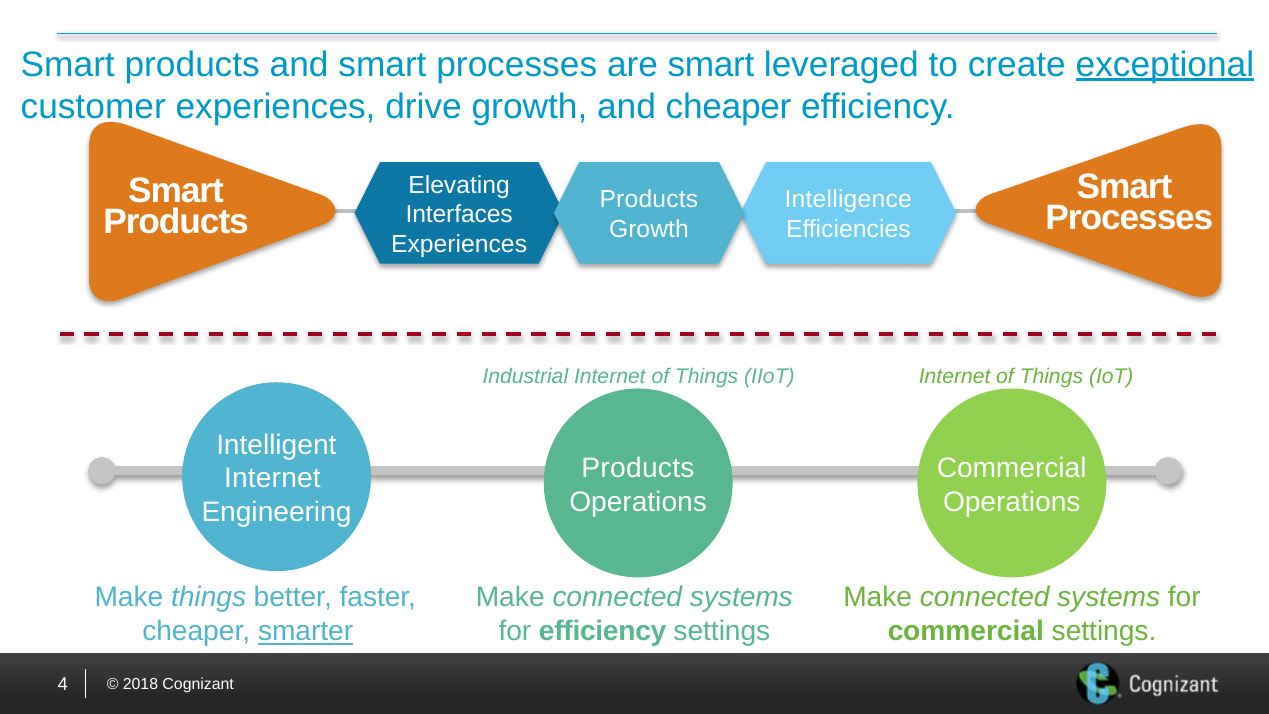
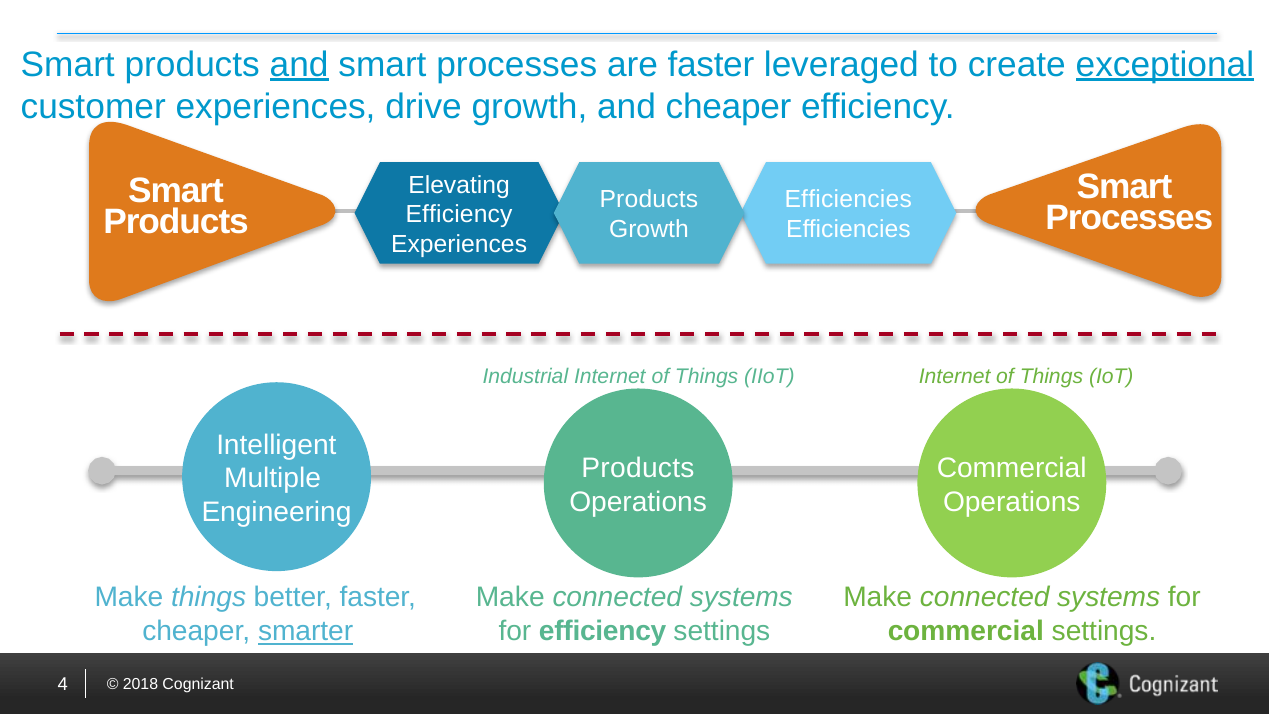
and at (299, 64) underline: none -> present
are smart: smart -> faster
Intelligence at (848, 200): Intelligence -> Efficiencies
Interfaces at (459, 215): Interfaces -> Efficiency
Internet at (272, 479): Internet -> Multiple
